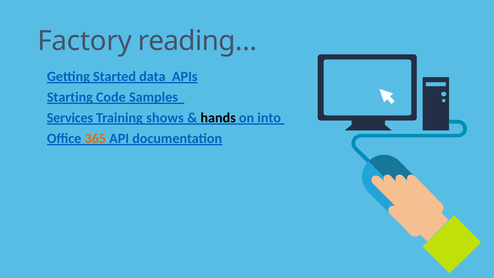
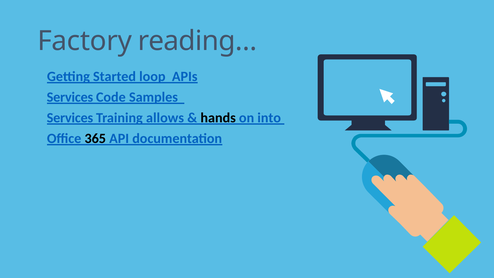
data: data -> loop
Starting at (70, 97): Starting -> Services
shows: shows -> allows
365 colour: orange -> black
